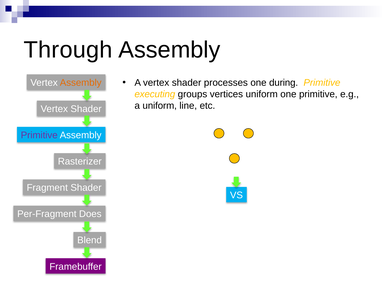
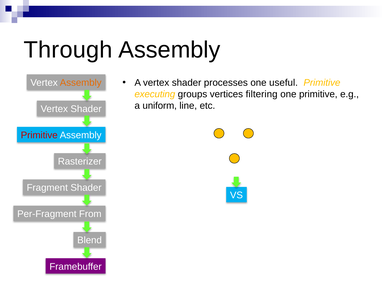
during: during -> useful
vertices uniform: uniform -> filtering
Primitive at (39, 135) colour: purple -> red
Does: Does -> From
